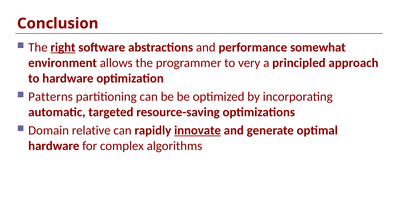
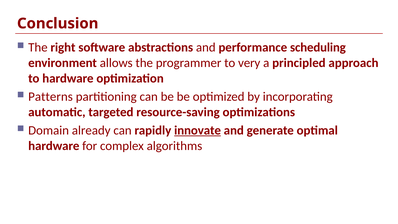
right underline: present -> none
somewhat: somewhat -> scheduling
relative: relative -> already
